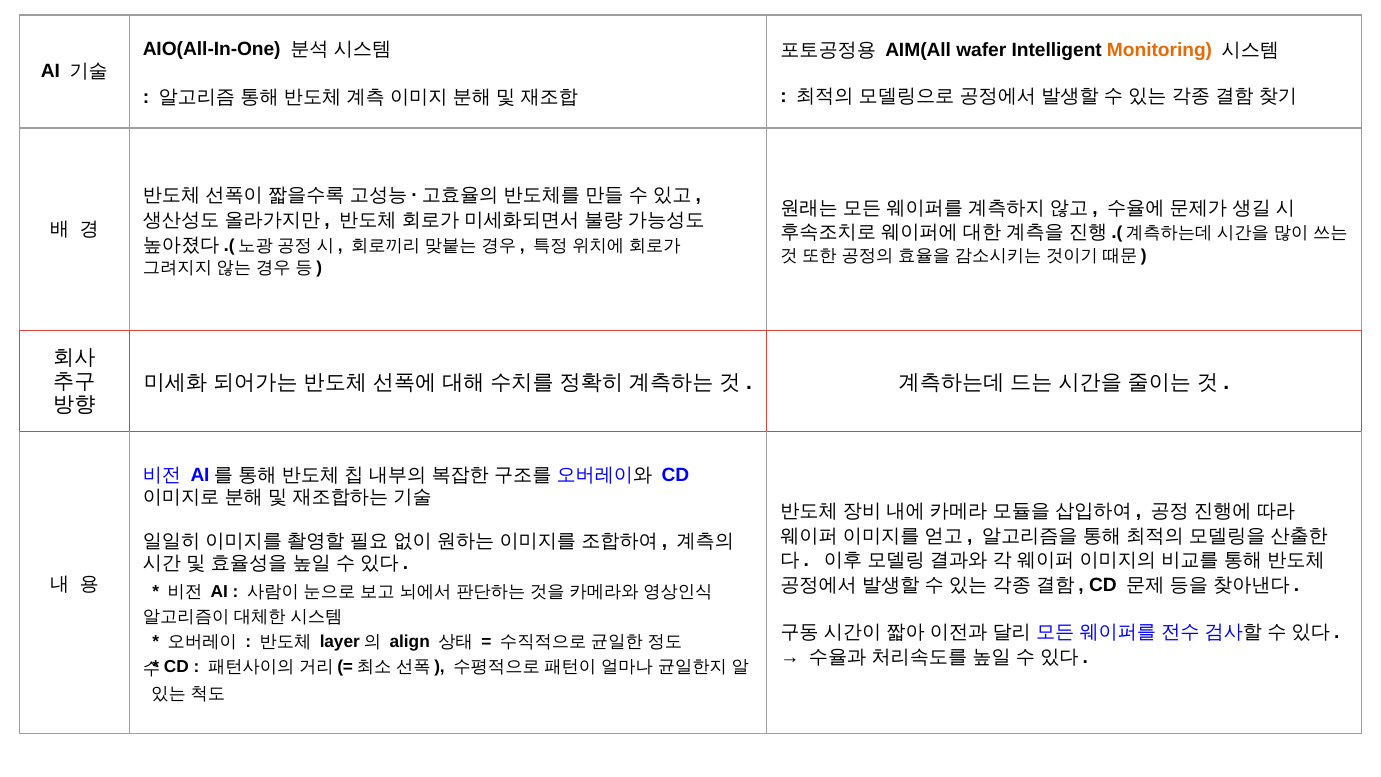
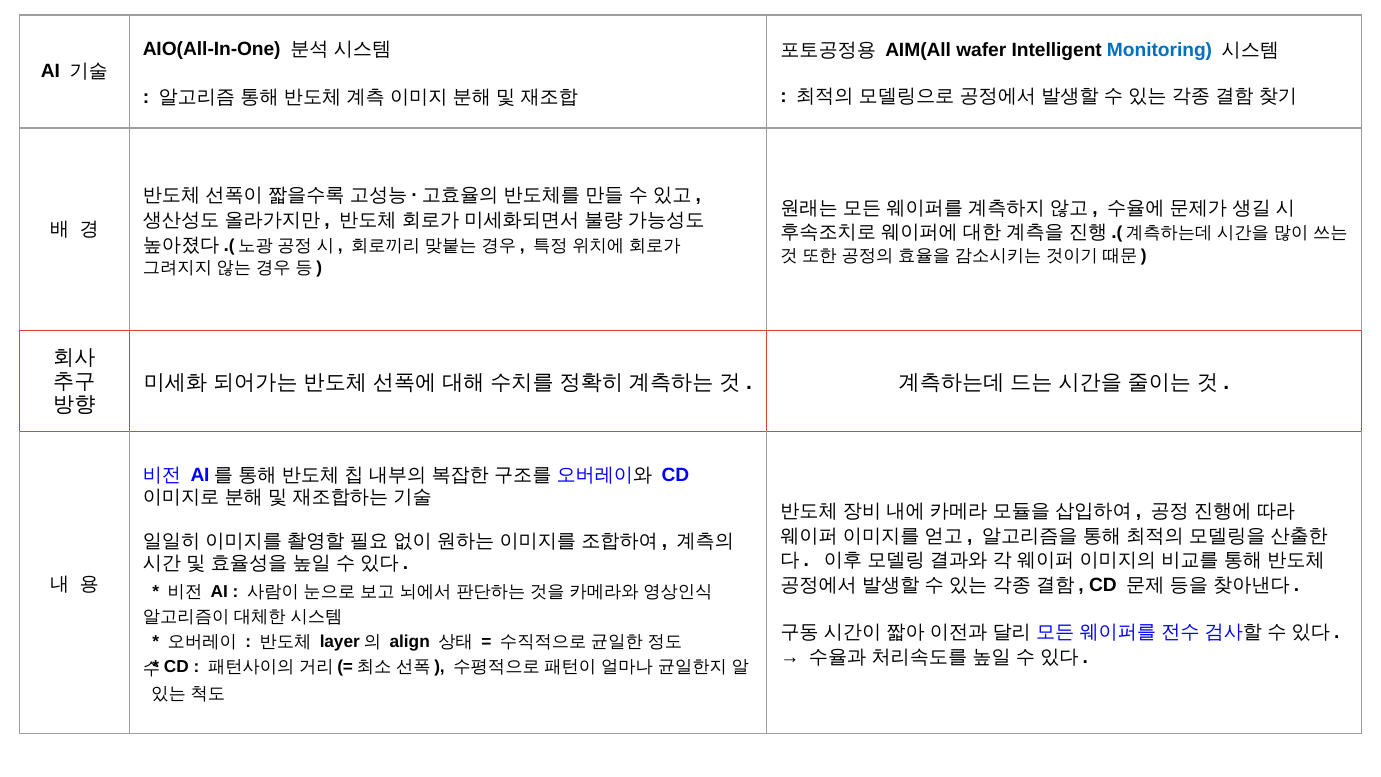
Monitoring colour: orange -> blue
